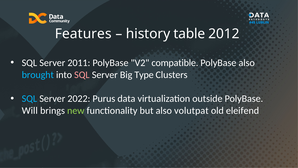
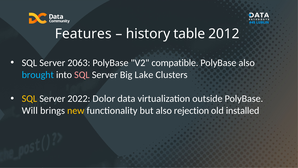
2011: 2011 -> 2063
Type: Type -> Lake
SQL at (29, 98) colour: light blue -> yellow
Purus: Purus -> Dolor
new colour: light green -> yellow
volutpat: volutpat -> rejection
eleifend: eleifend -> installed
